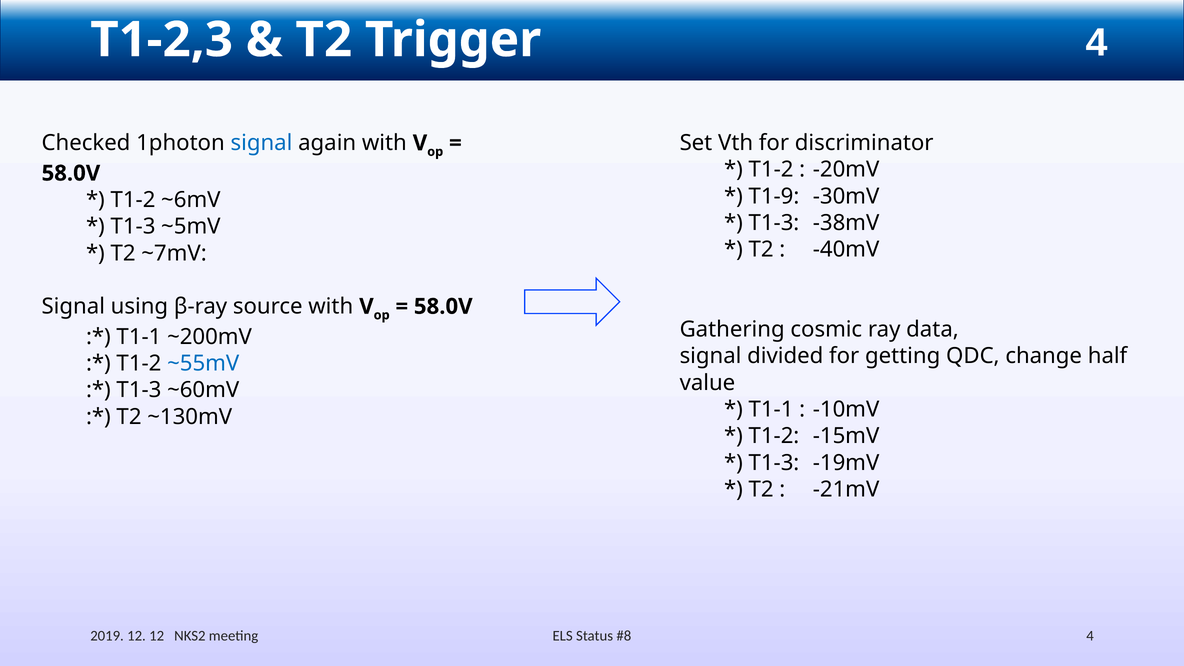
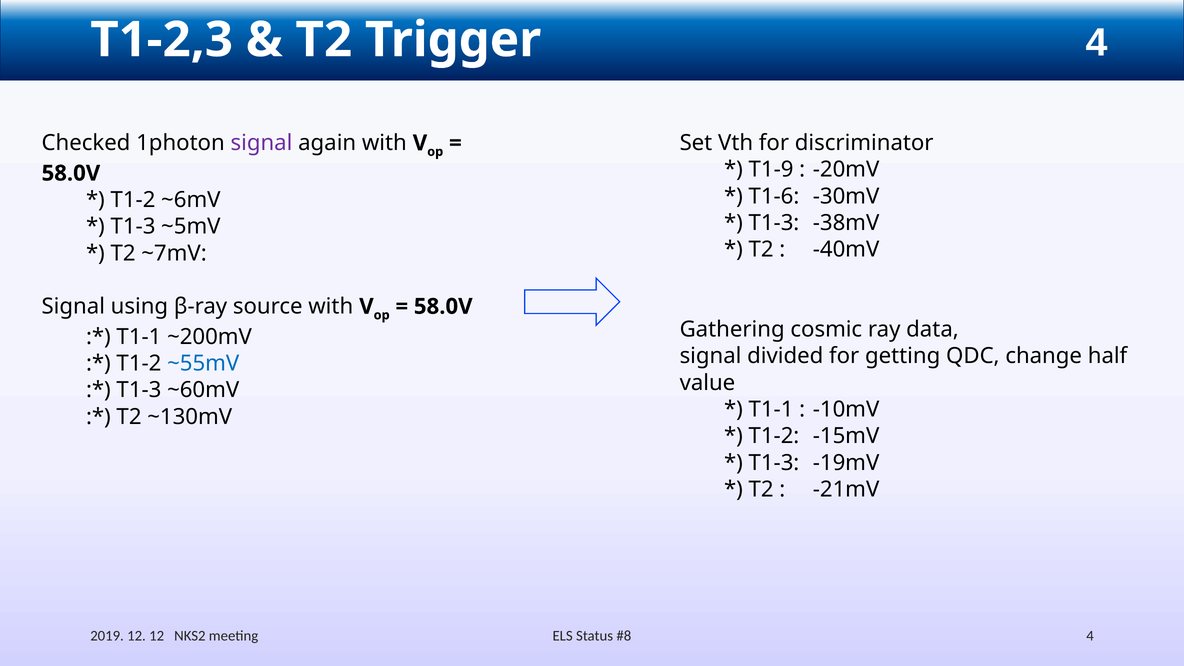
signal at (261, 143) colour: blue -> purple
T1-2 at (771, 170): T1-2 -> T1-9
T1-9: T1-9 -> T1-6
